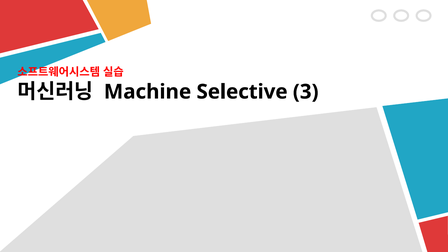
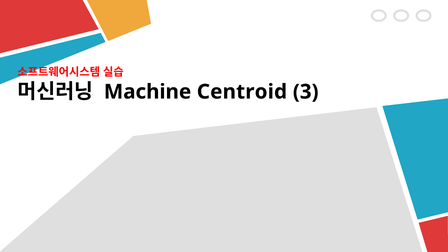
Selective: Selective -> Centroid
